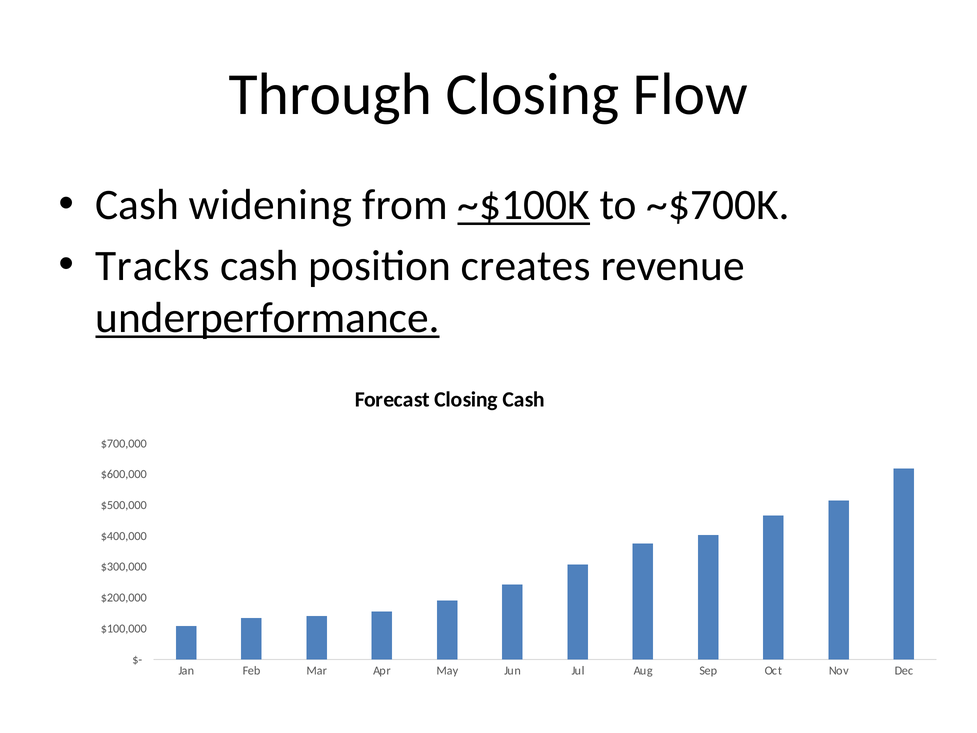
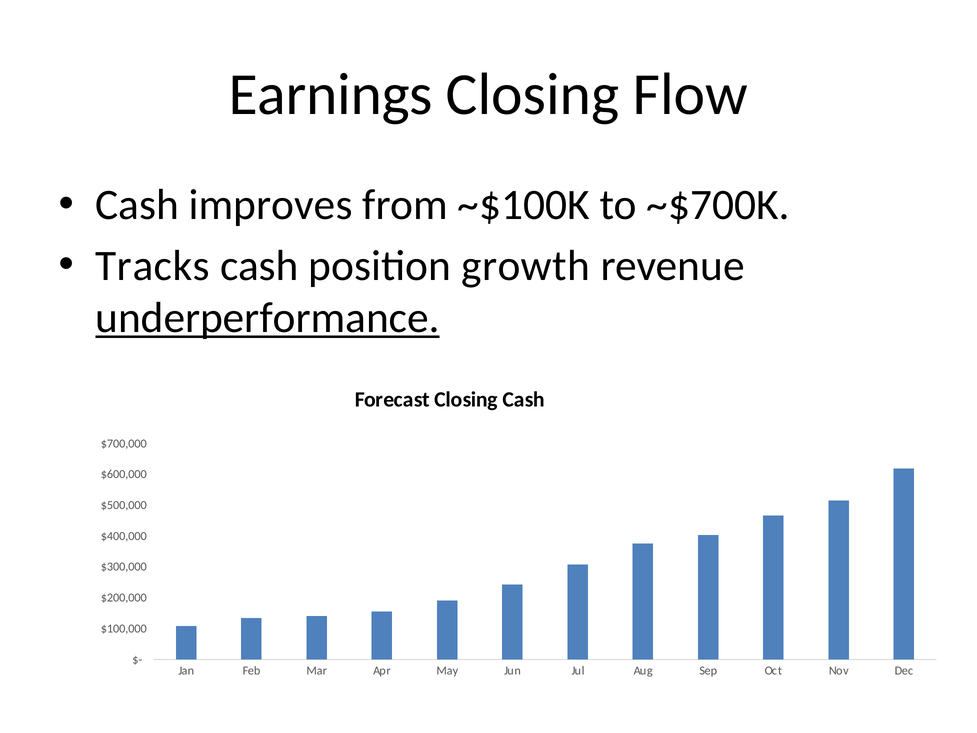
Through: Through -> Earnings
widening: widening -> improves
~$100K underline: present -> none
creates: creates -> growth
